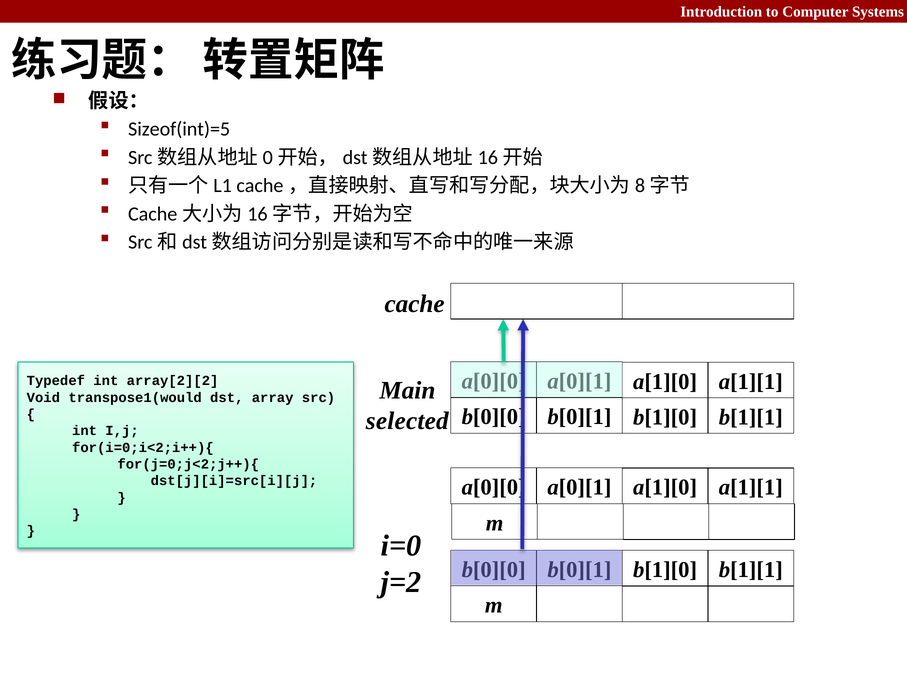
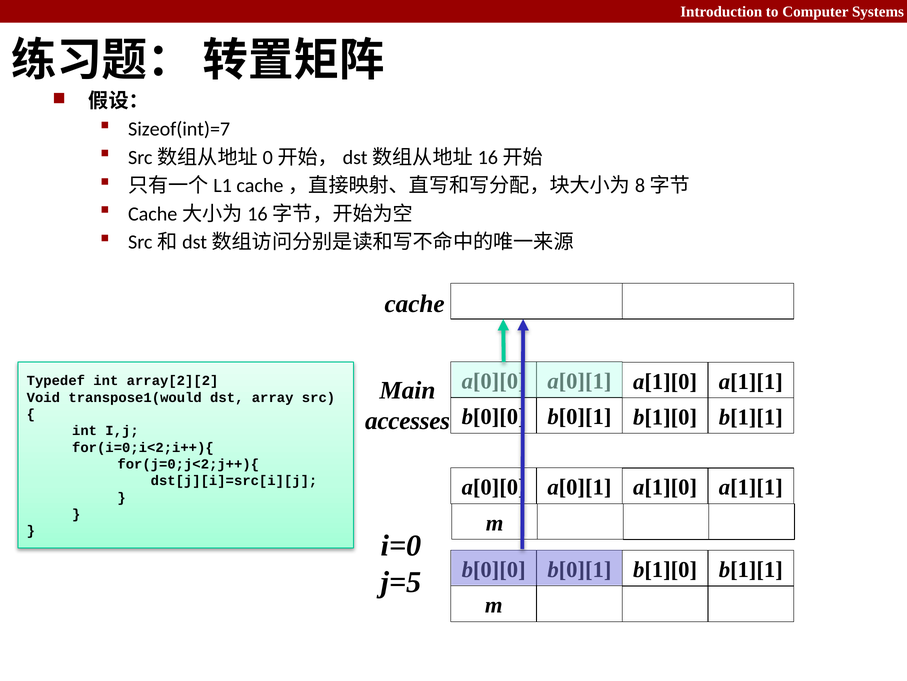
Sizeof(int)=5: Sizeof(int)=5 -> Sizeof(int)=7
selected: selected -> accesses
j=2: j=2 -> j=5
